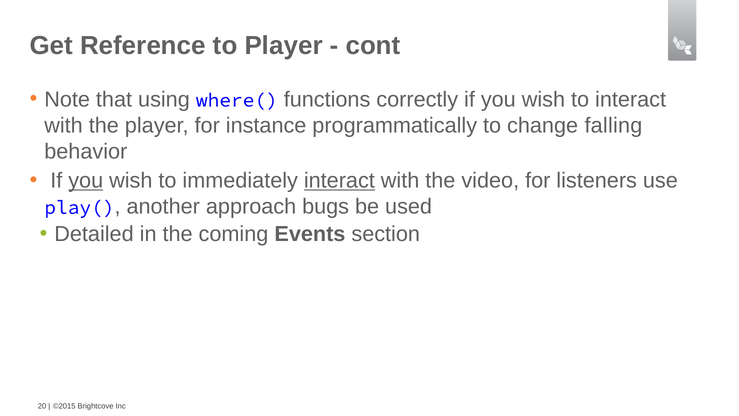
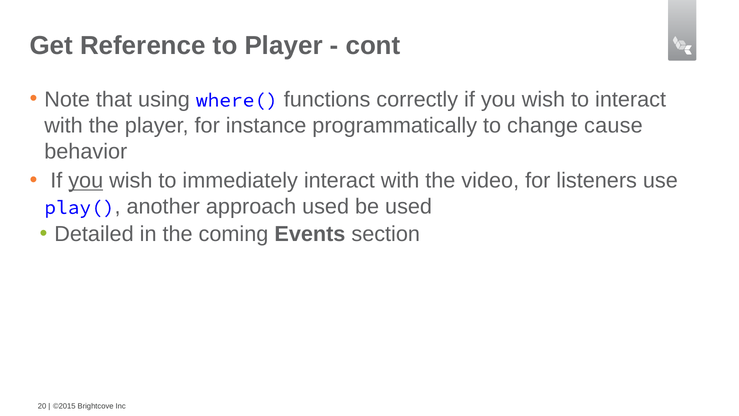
falling: falling -> cause
interact at (339, 181) underline: present -> none
approach bugs: bugs -> used
